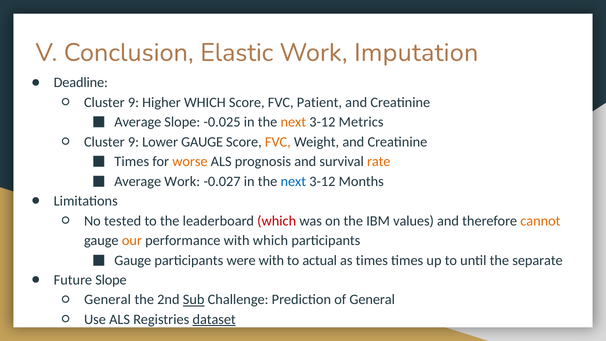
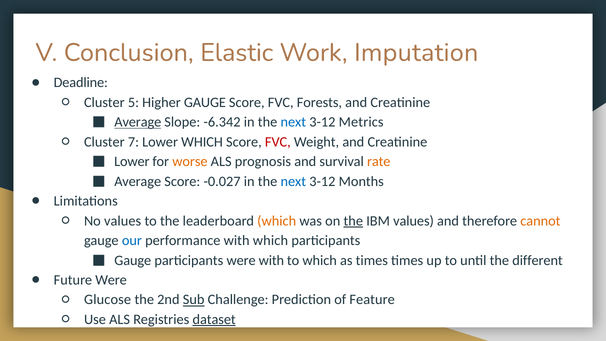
9 at (133, 102): 9 -> 5
Higher WHICH: WHICH -> GAUGE
Patient: Patient -> Forests
Average at (138, 122) underline: none -> present
-0.025: -0.025 -> -6.342
next at (293, 122) colour: orange -> blue
9 at (133, 142): 9 -> 7
Lower GAUGE: GAUGE -> WHICH
FVC at (278, 142) colour: orange -> red
Times at (132, 162): Times -> Lower
Average Work: Work -> Score
No tested: tested -> values
which at (277, 221) colour: red -> orange
the at (353, 221) underline: none -> present
our colour: orange -> blue
to actual: actual -> which
separate: separate -> different
Future Slope: Slope -> Were
General at (108, 300): General -> Glucose
of General: General -> Feature
